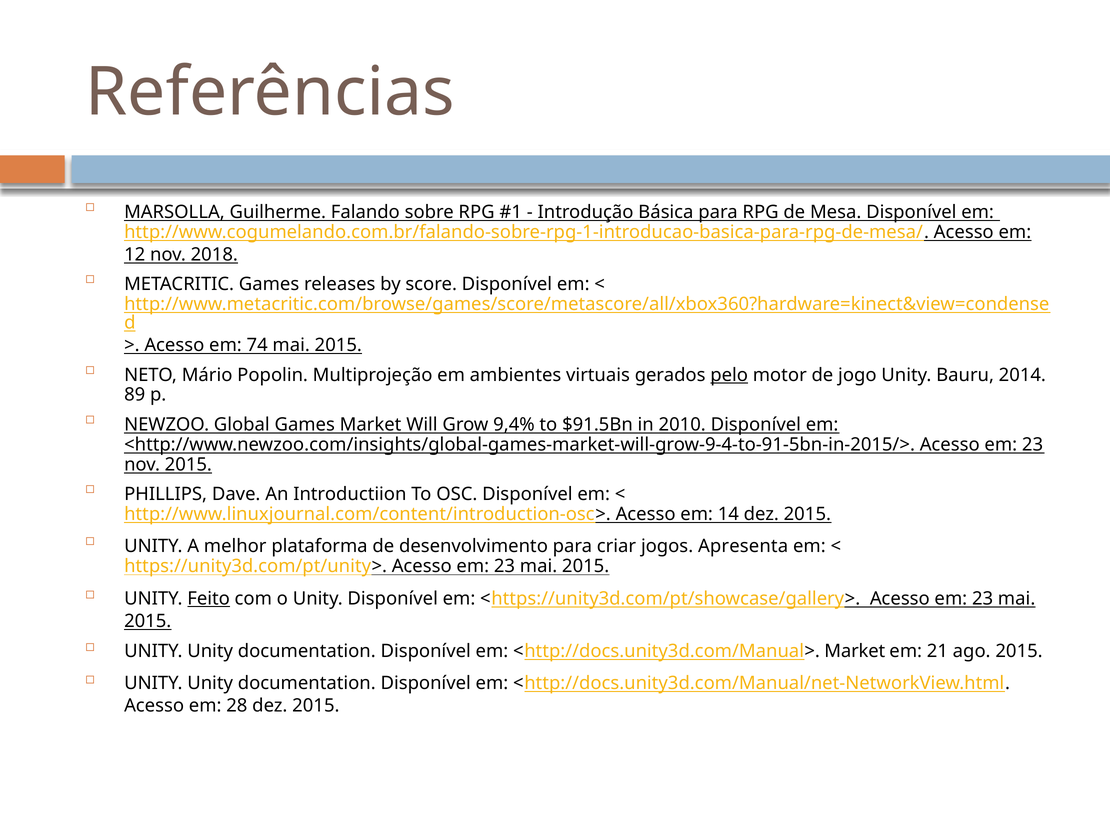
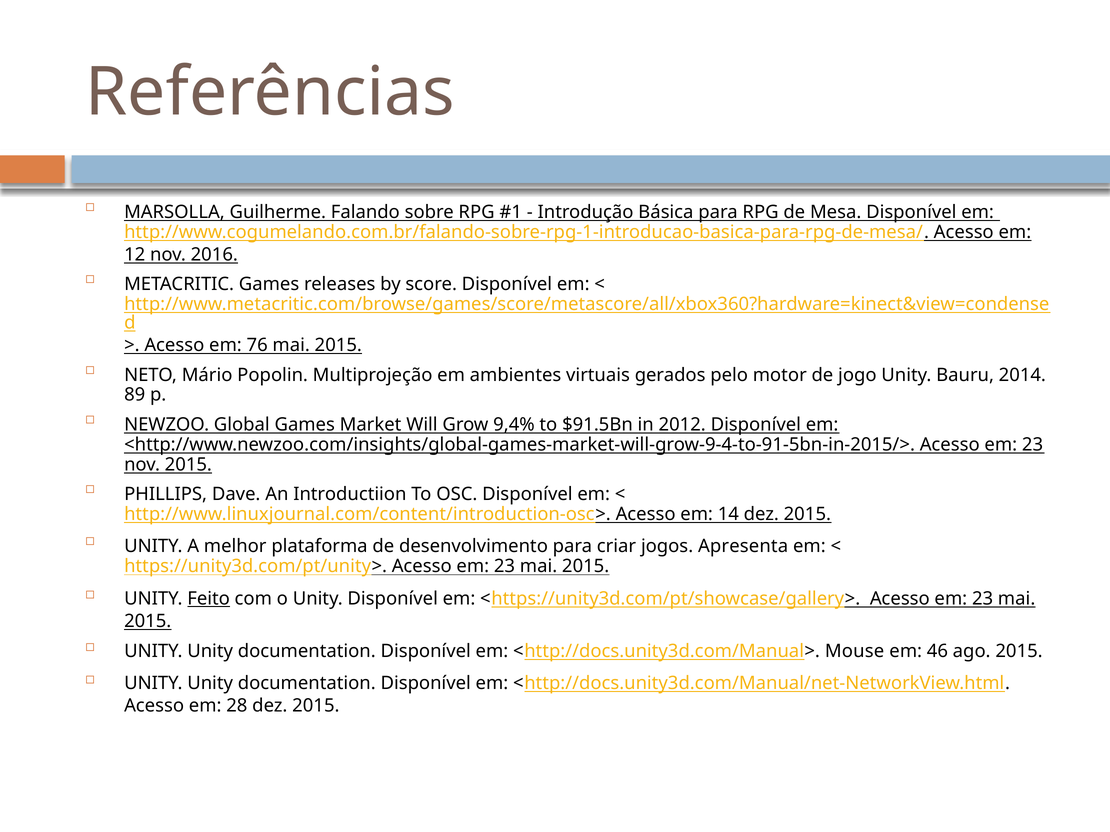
2018: 2018 -> 2016
74: 74 -> 76
pelo underline: present -> none
2010: 2010 -> 2012
<http://docs.unity3d.com/Manual> Market: Market -> Mouse
21: 21 -> 46
